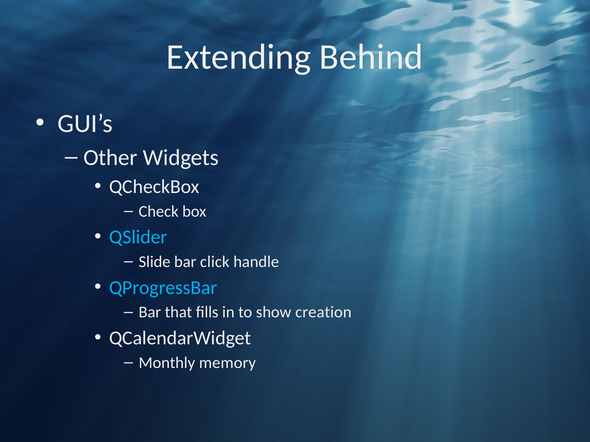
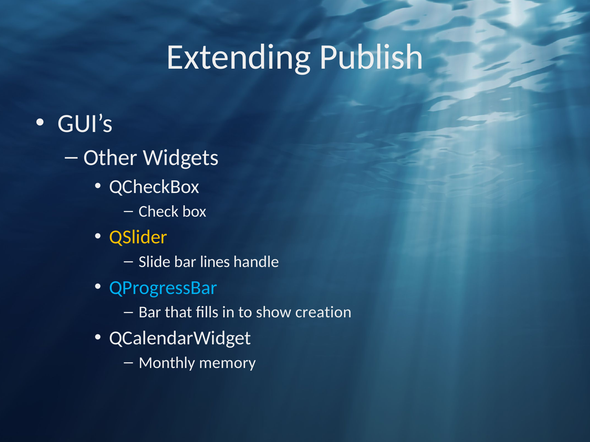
Behind: Behind -> Publish
QSlider colour: light blue -> yellow
click: click -> lines
